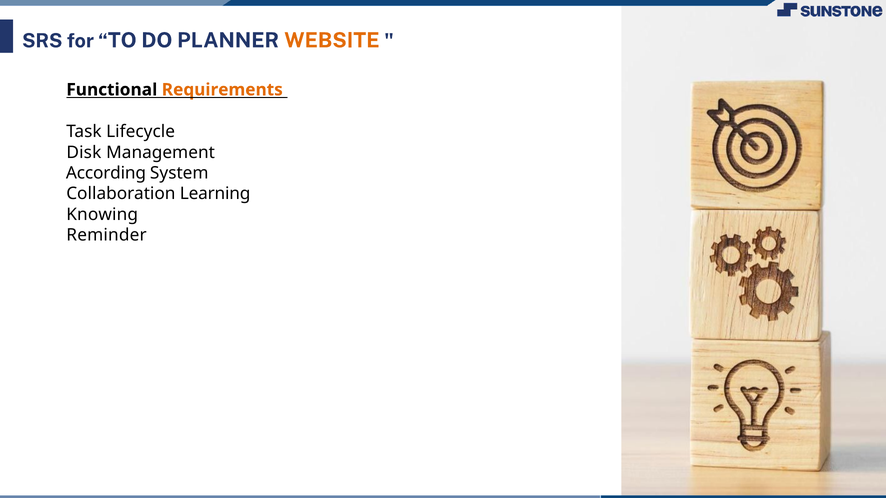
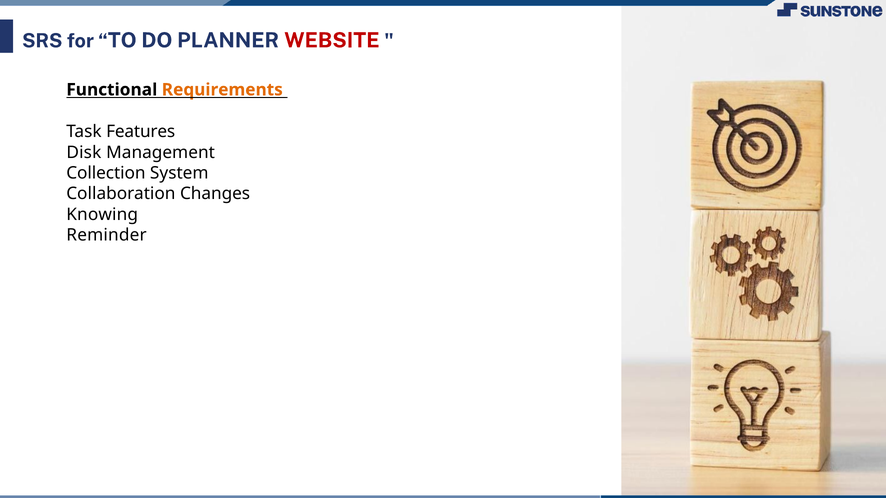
WEBSITE colour: orange -> red
Lifecycle: Lifecycle -> Features
According: According -> Collection
Learning: Learning -> Changes
